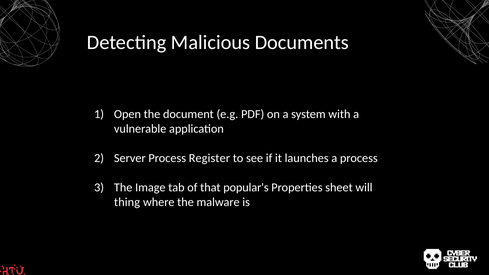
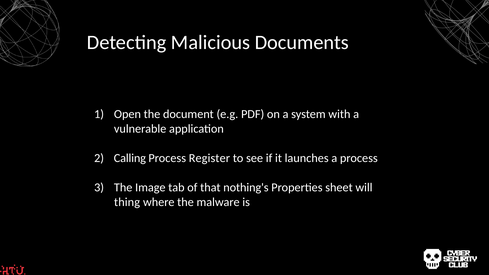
Server: Server -> Calling
popular's: popular's -> nothing's
